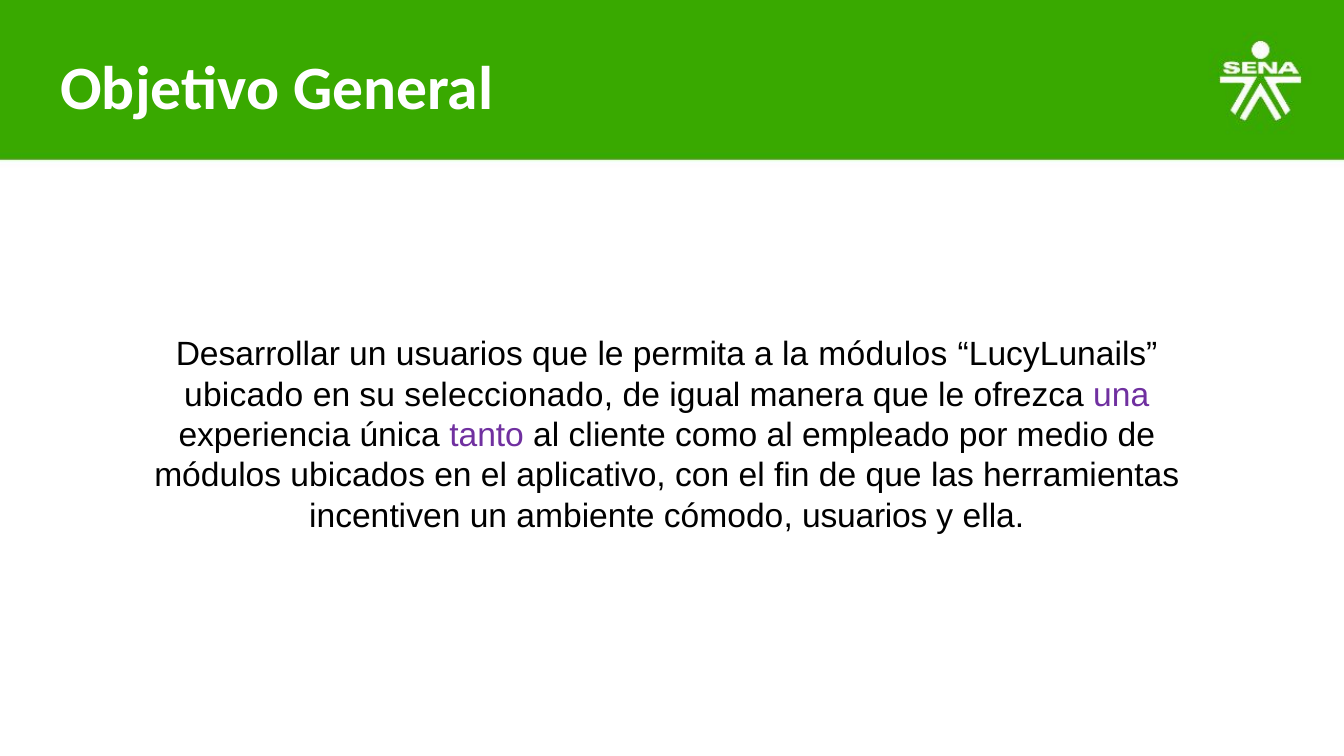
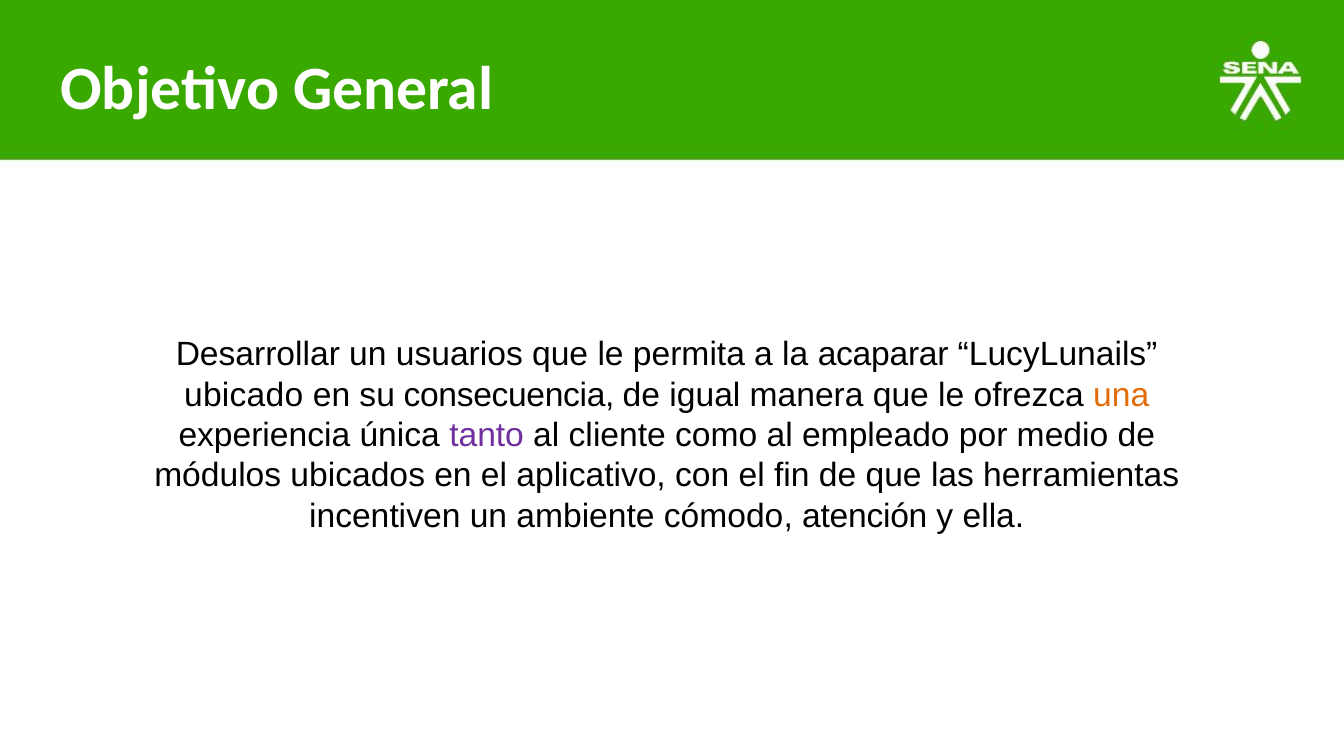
la módulos: módulos -> acaparar
seleccionado: seleccionado -> consecuencia
una colour: purple -> orange
cómodo usuarios: usuarios -> atención
